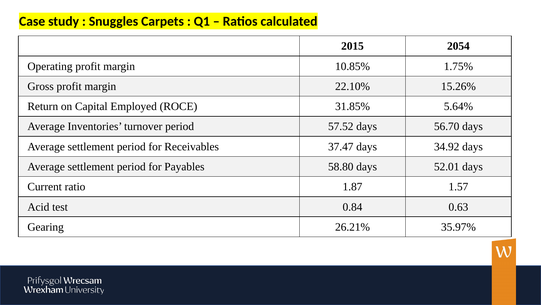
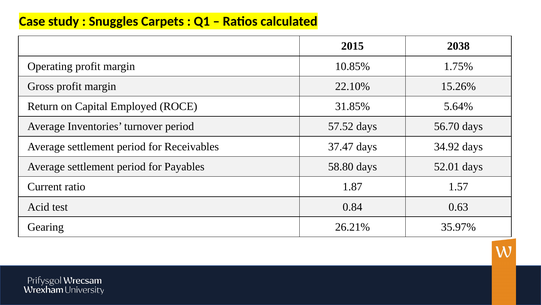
2054: 2054 -> 2038
